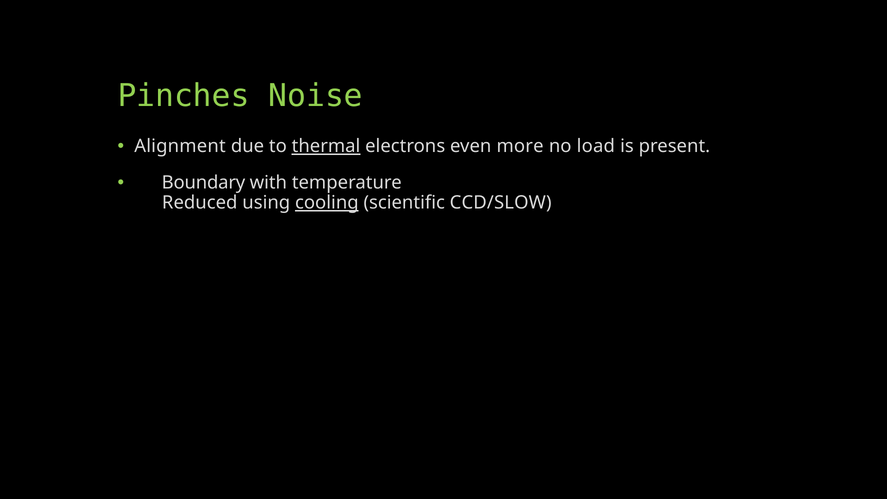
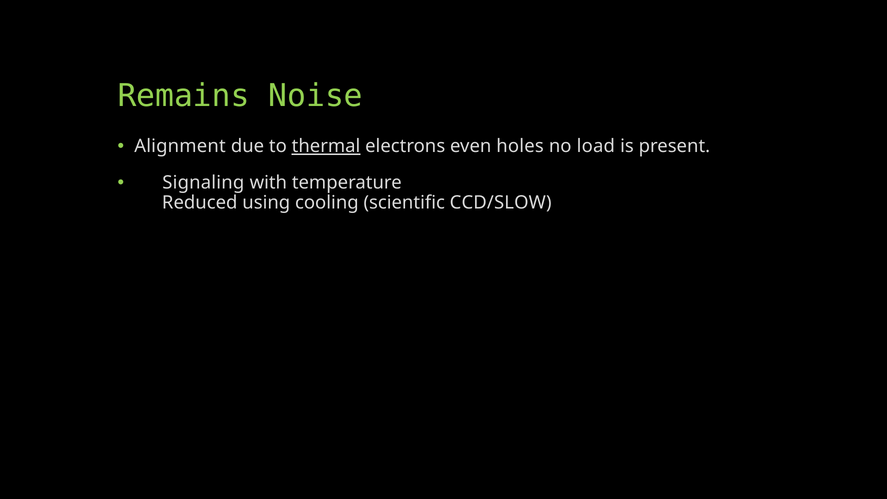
Pinches: Pinches -> Remains
more: more -> holes
Boundary: Boundary -> Signaling
cooling underline: present -> none
